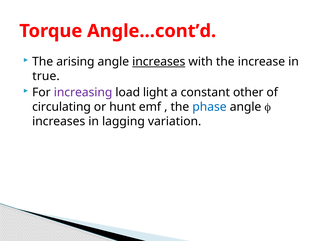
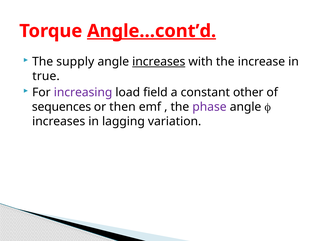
Angle…cont’d underline: none -> present
arising: arising -> supply
light: light -> field
circulating: circulating -> sequences
hunt: hunt -> then
phase colour: blue -> purple
